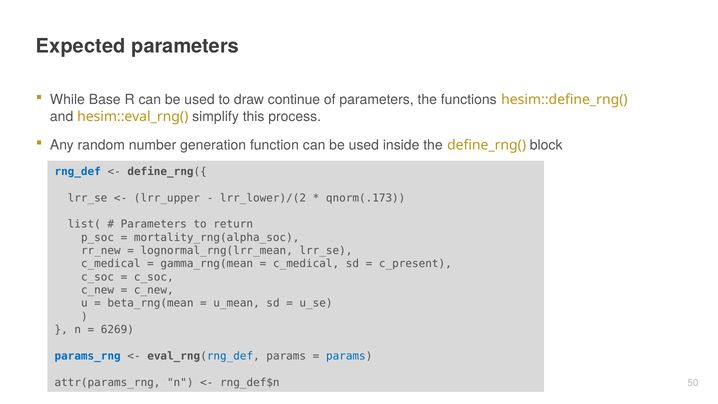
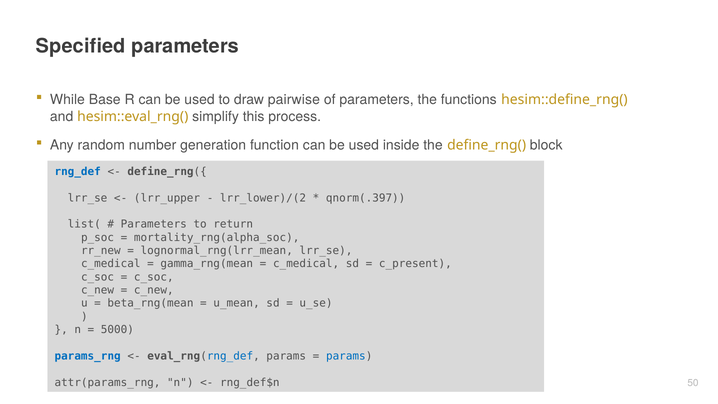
Expected: Expected -> Specified
continue: continue -> pairwise
qnorm(.173: qnorm(.173 -> qnorm(.397
6269: 6269 -> 5000
